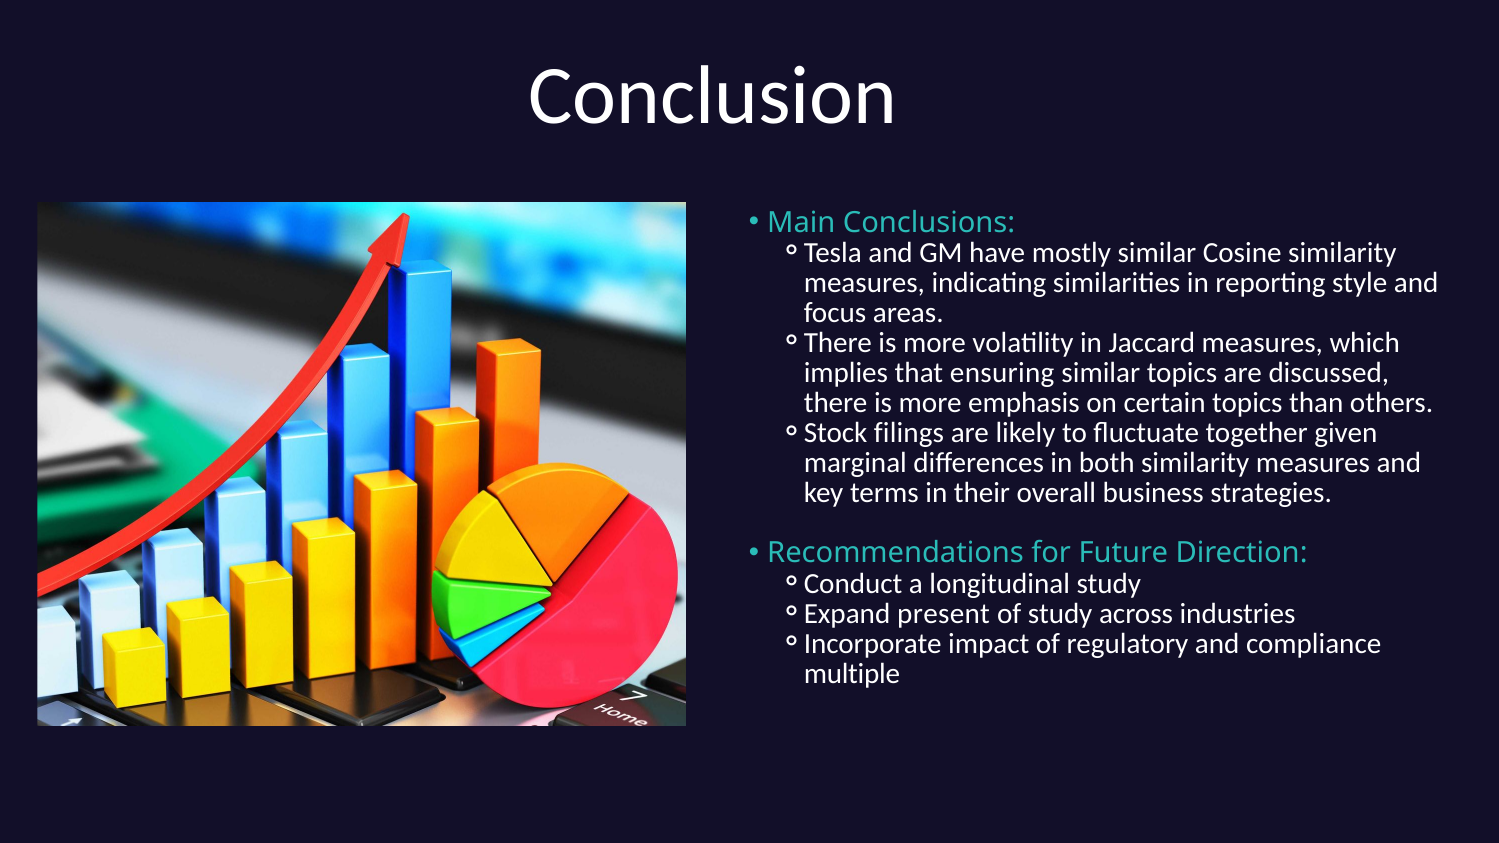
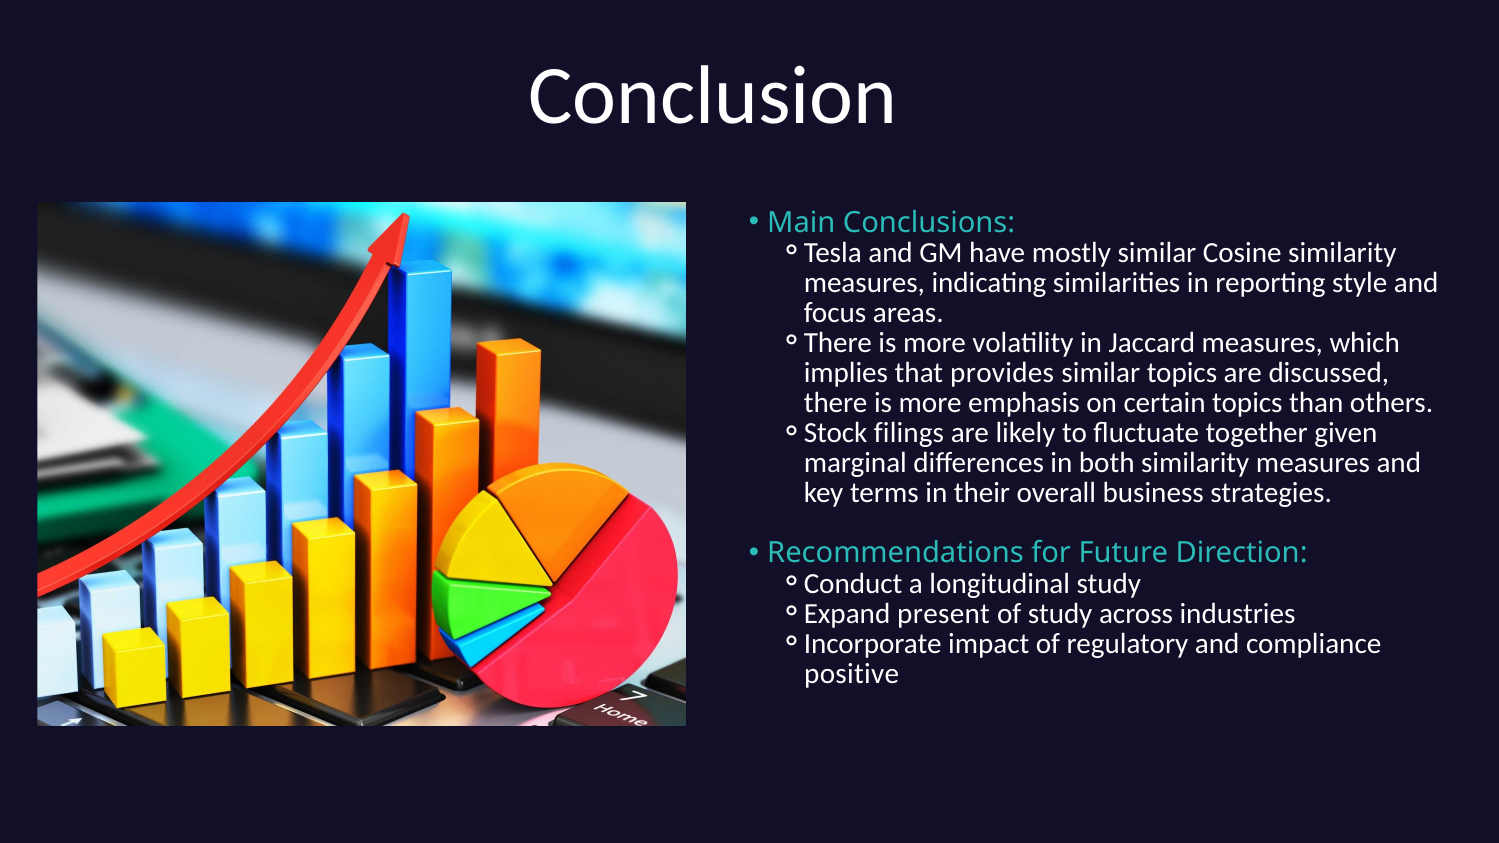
ensuring: ensuring -> provides
multiple: multiple -> positive
